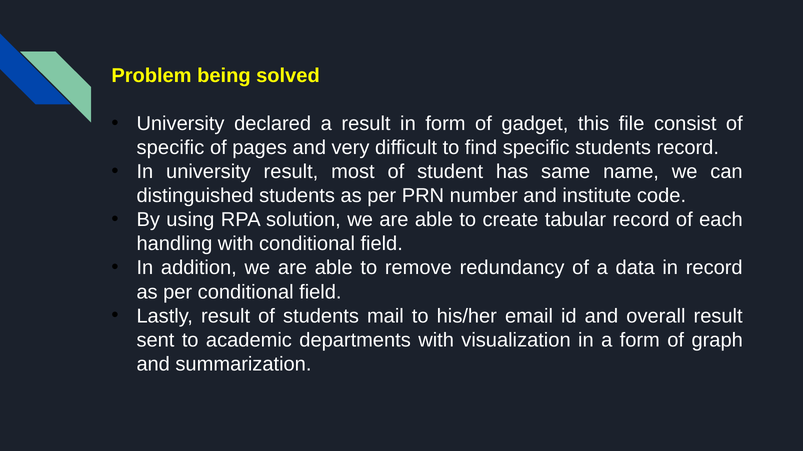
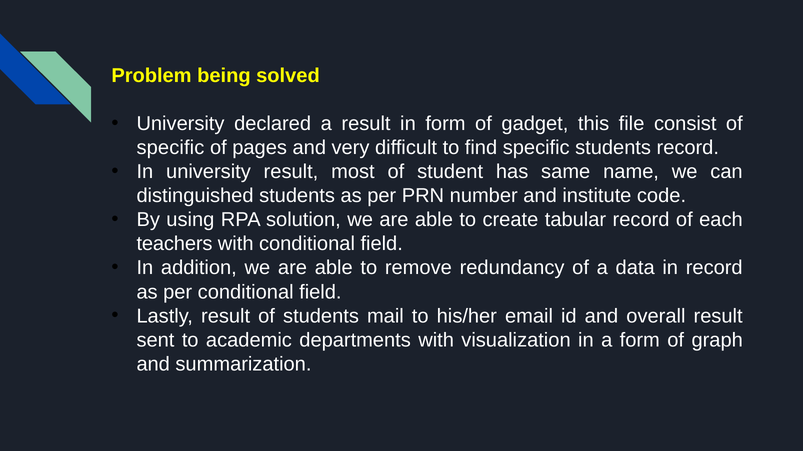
handling: handling -> teachers
